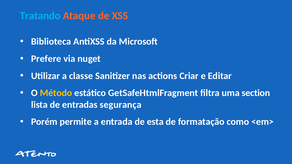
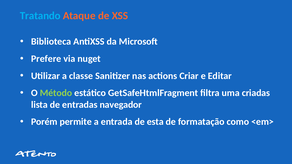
Método colour: yellow -> light green
section: section -> criadas
segurança: segurança -> navegador
